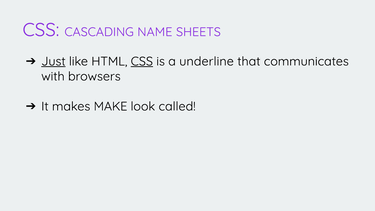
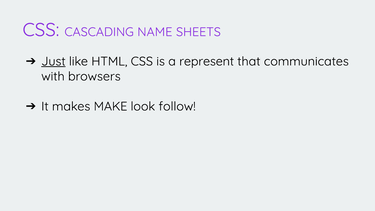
CSS at (142, 61) underline: present -> none
underline: underline -> represent
called: called -> follow
